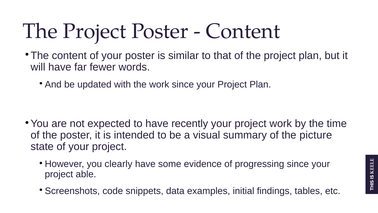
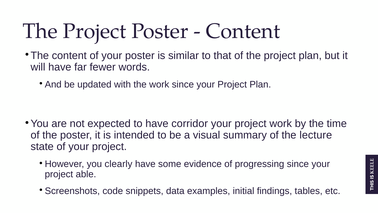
recently: recently -> corridor
picture: picture -> lecture
